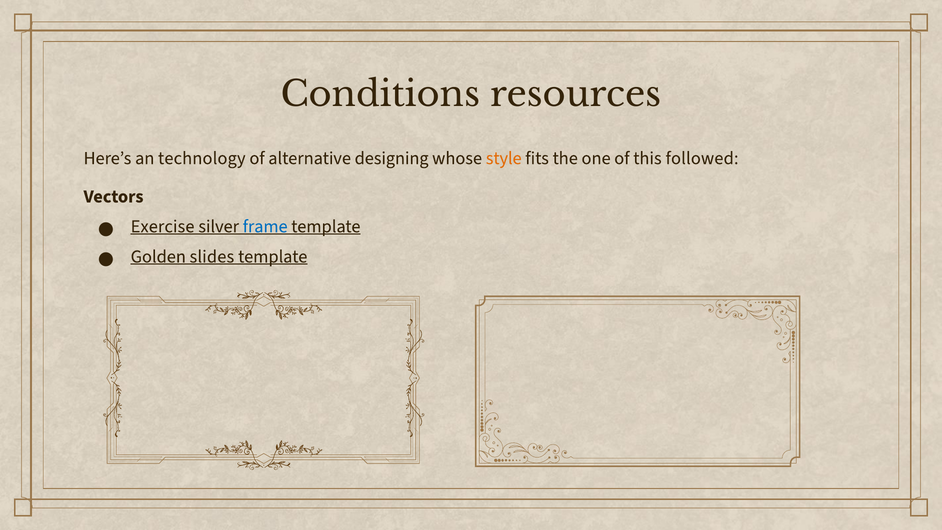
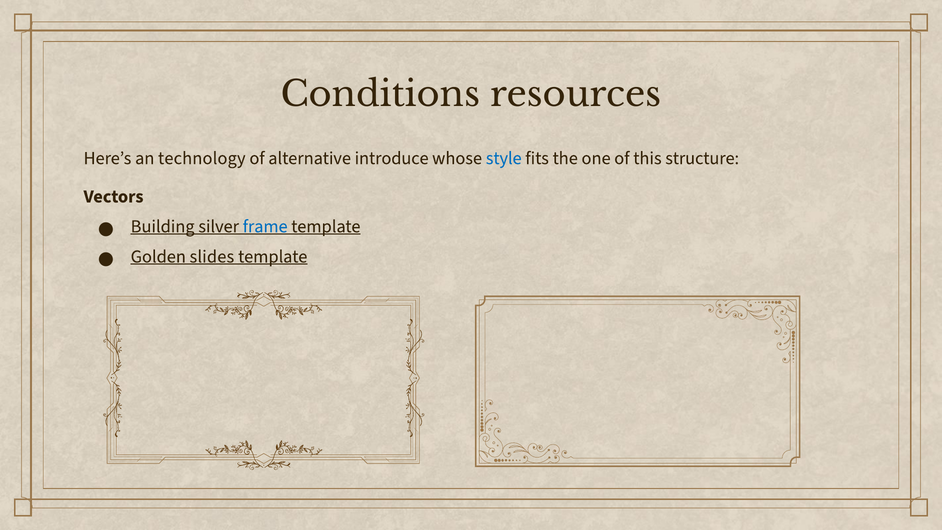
designing: designing -> introduce
style colour: orange -> blue
followed: followed -> structure
Exercise: Exercise -> Building
